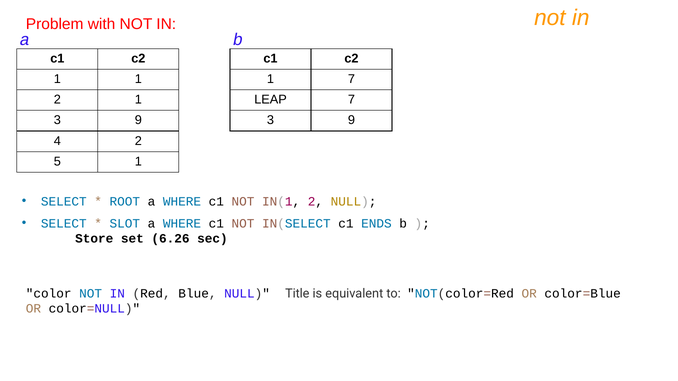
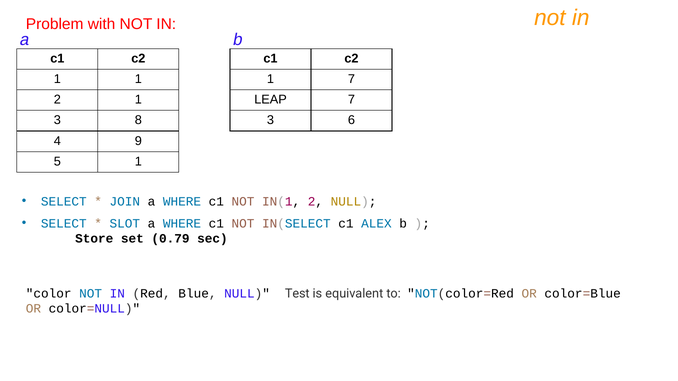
9 at (138, 120): 9 -> 8
9 at (352, 120): 9 -> 6
4 2: 2 -> 9
ROOT: ROOT -> JOIN
ENDS: ENDS -> ALEX
6.26: 6.26 -> 0.79
Title: Title -> Test
